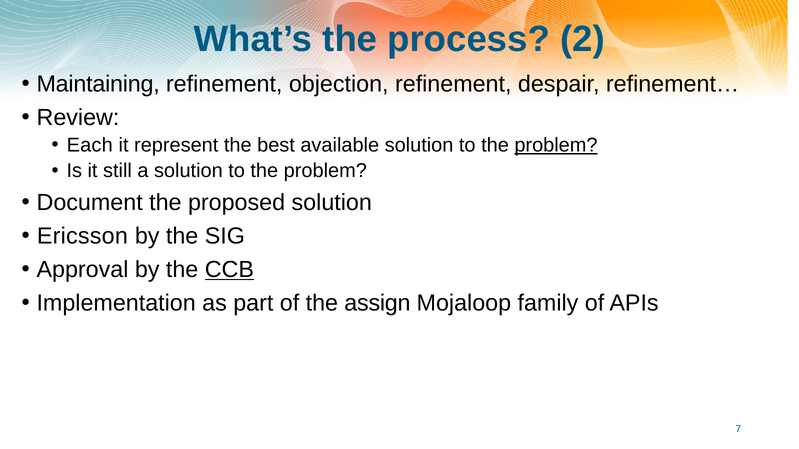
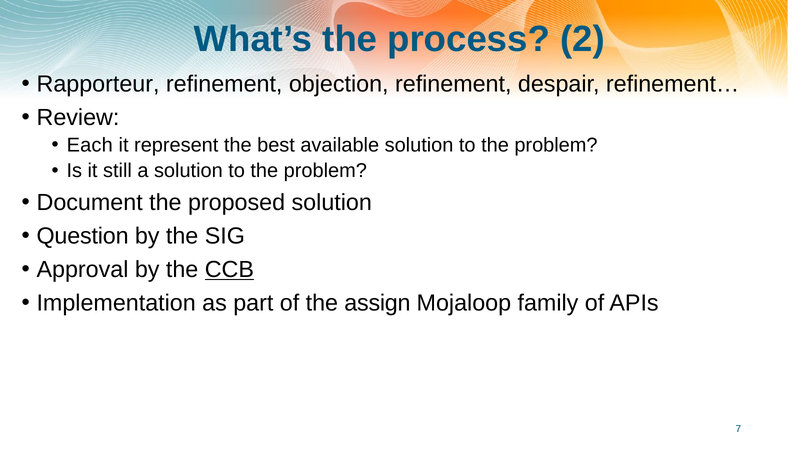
Maintaining: Maintaining -> Rapporteur
problem at (556, 145) underline: present -> none
Ericsson: Ericsson -> Question
